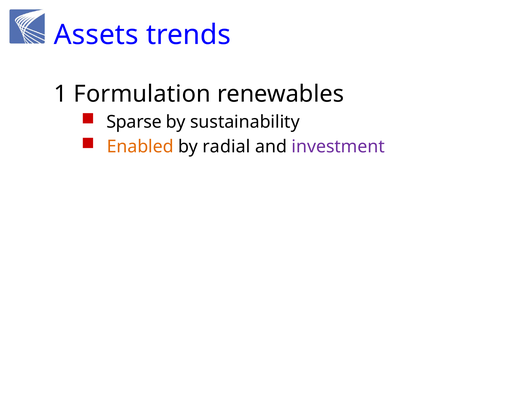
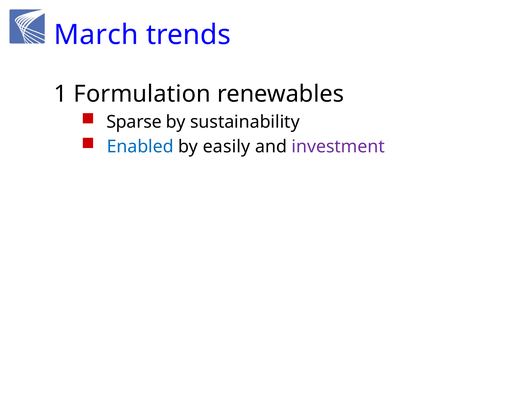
Assets: Assets -> March
Enabled colour: orange -> blue
radial: radial -> easily
